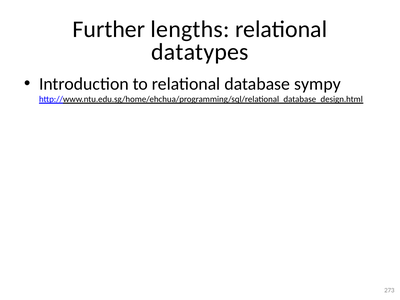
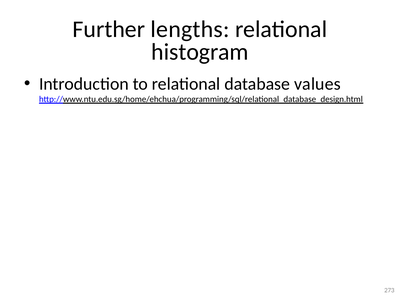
datatypes: datatypes -> histogram
sympy: sympy -> values
